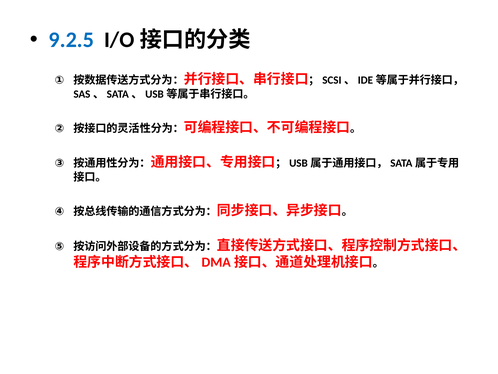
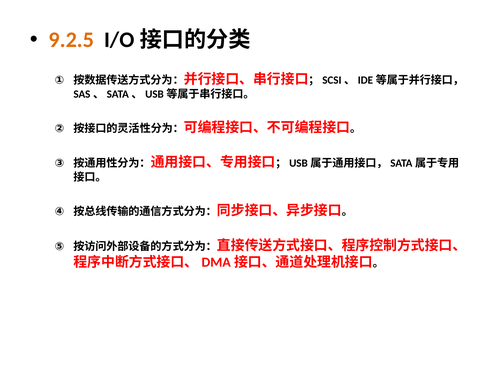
9.2.5 colour: blue -> orange
